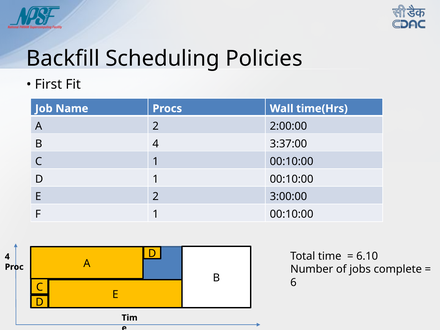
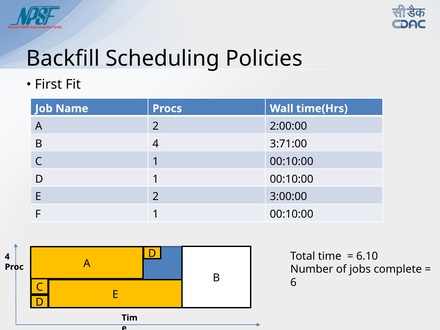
3:37:00: 3:37:00 -> 3:71:00
